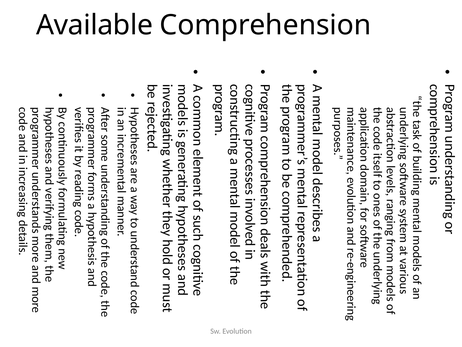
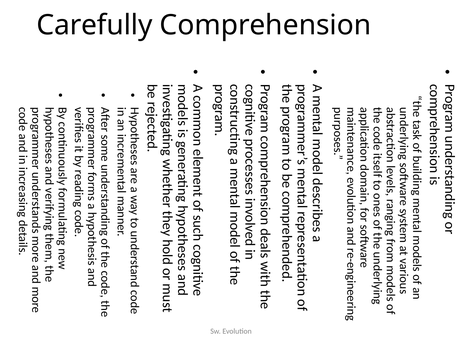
Available: Available -> Carefully
